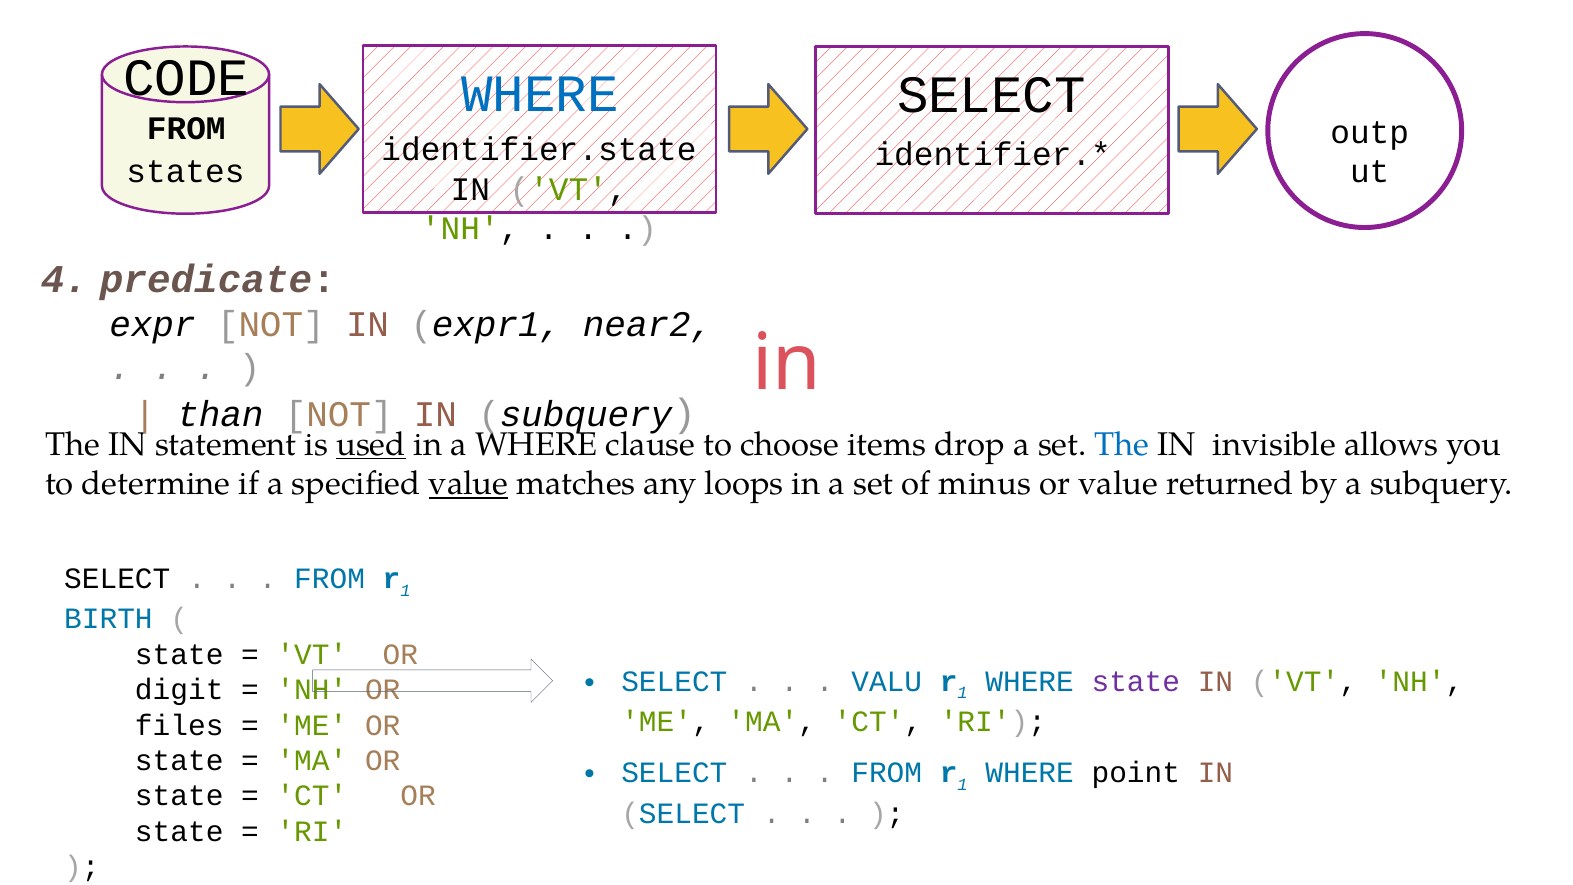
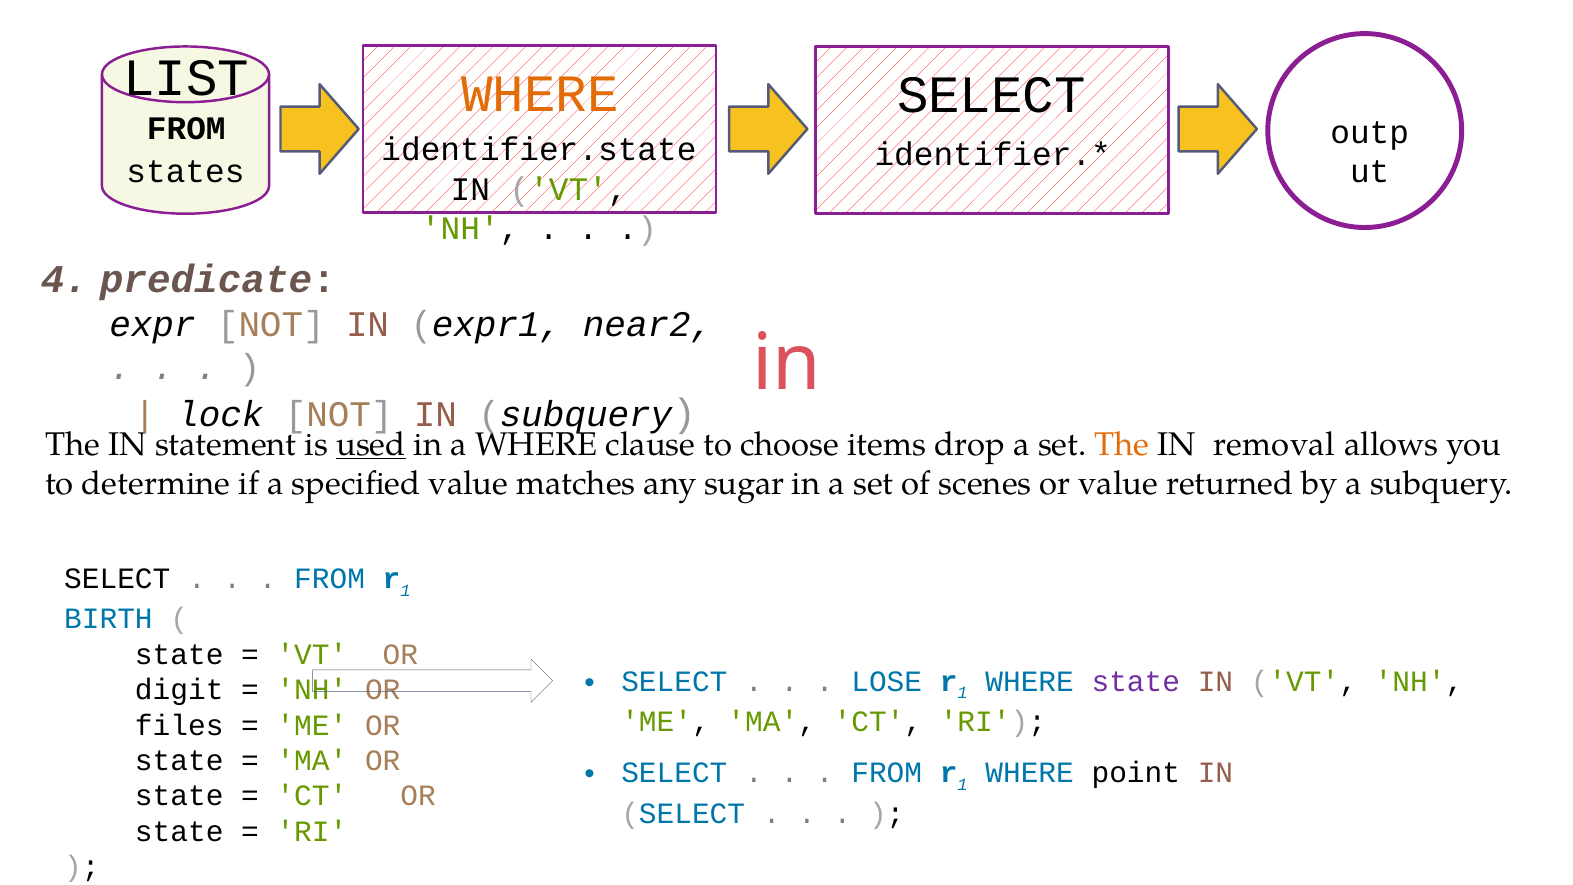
CODE: CODE -> LIST
WHERE at (540, 94) colour: blue -> orange
than: than -> lock
The at (1122, 444) colour: blue -> orange
invisible: invisible -> removal
value at (469, 484) underline: present -> none
loops: loops -> sugar
minus: minus -> scenes
VALU: VALU -> LOSE
